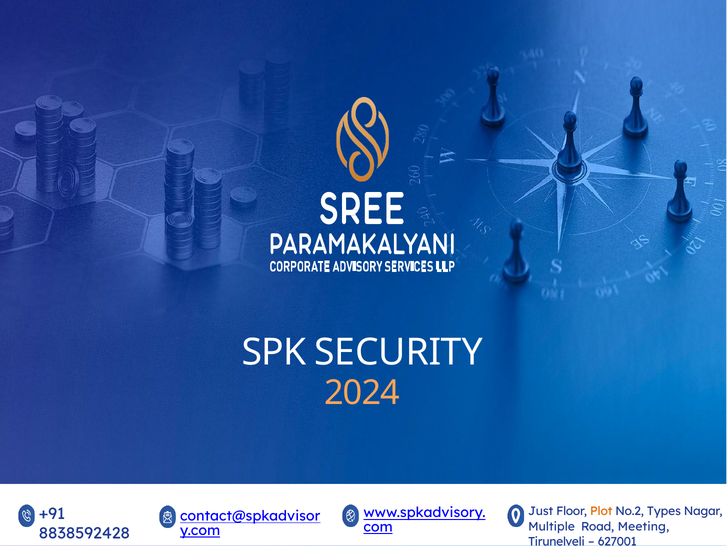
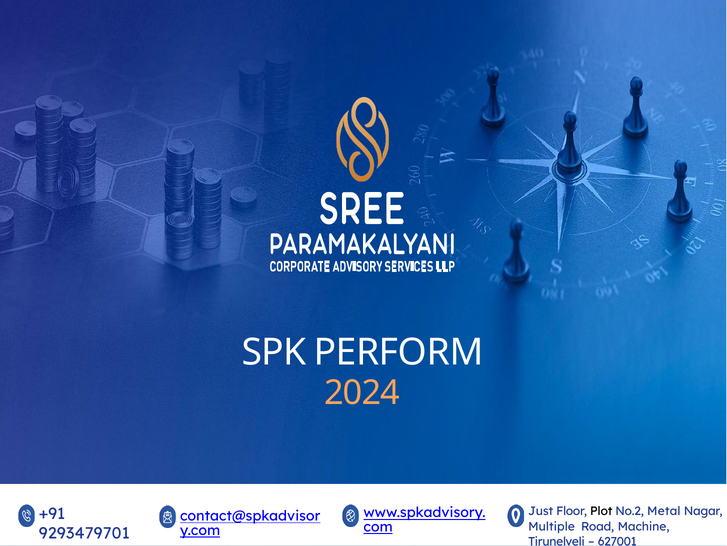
SECURITY: SECURITY -> PERFORM
Plot colour: orange -> black
Types: Types -> Metal
Meeting: Meeting -> Machine
8838592428: 8838592428 -> 9293479701
